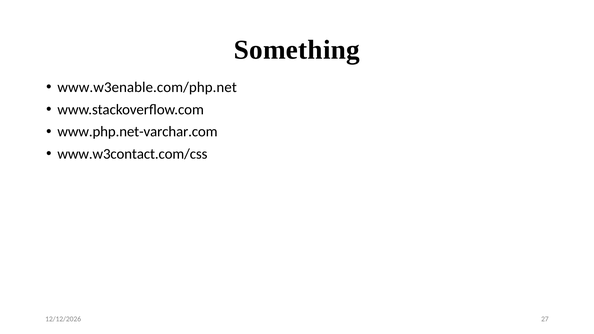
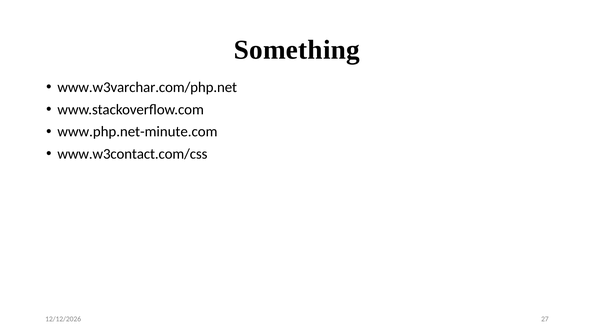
www.w3enable.com/php.net: www.w3enable.com/php.net -> www.w3varchar.com/php.net
www.php.net-varchar.com: www.php.net-varchar.com -> www.php.net-minute.com
